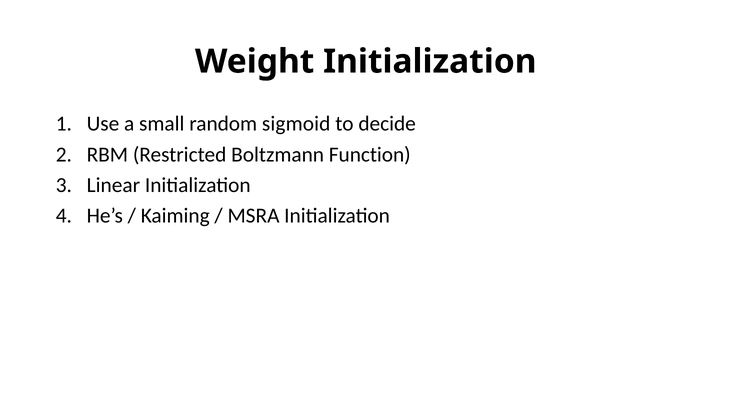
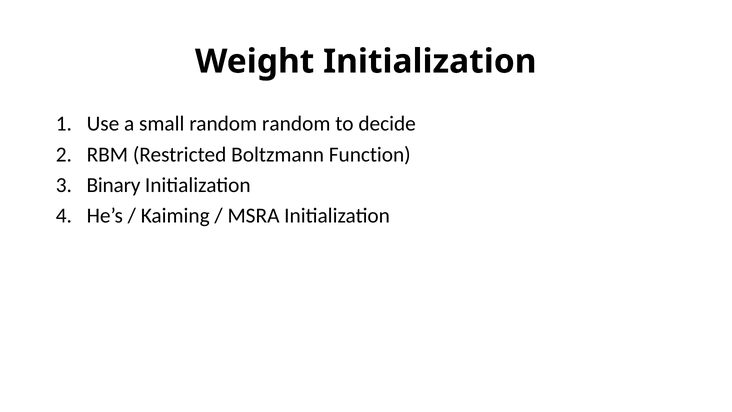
random sigmoid: sigmoid -> random
Linear: Linear -> Binary
